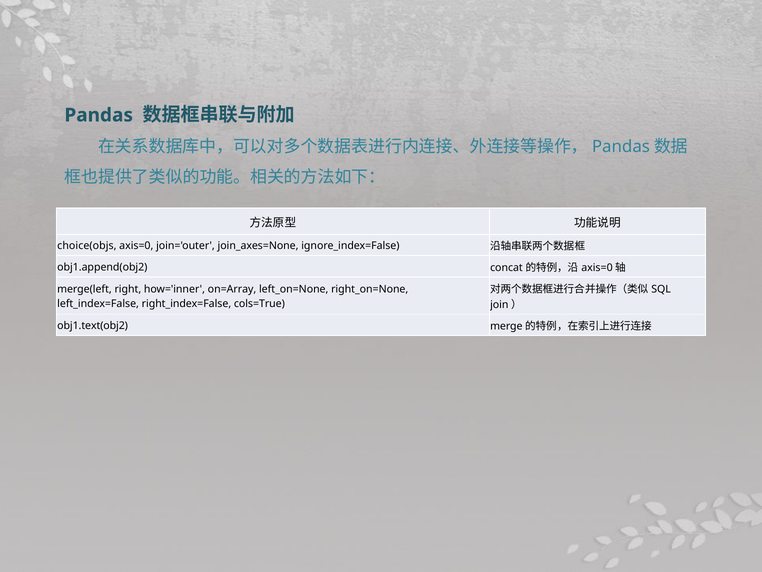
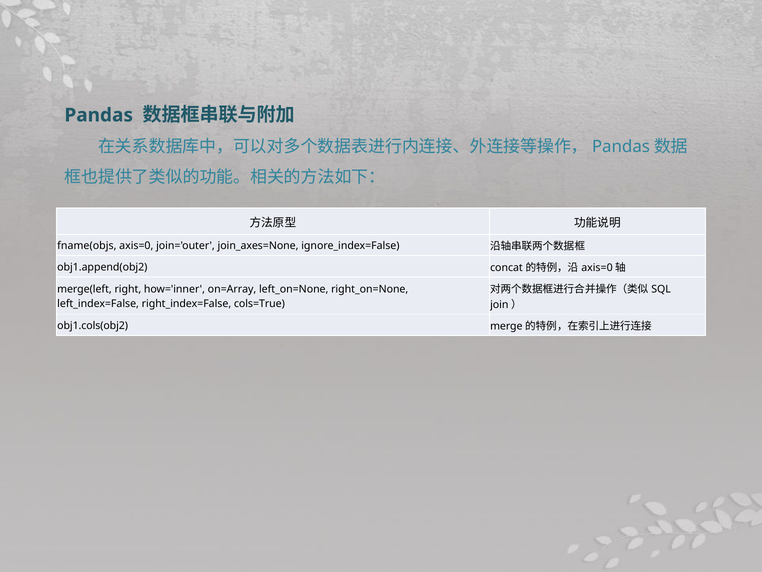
choice(objs: choice(objs -> fname(objs
obj1.text(obj2: obj1.text(obj2 -> obj1.cols(obj2
